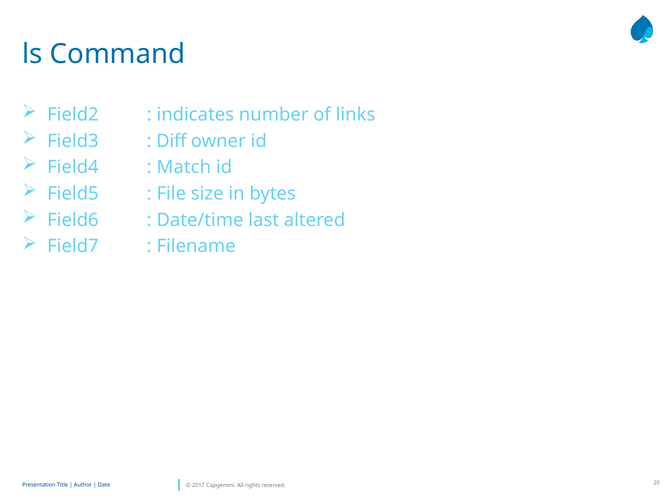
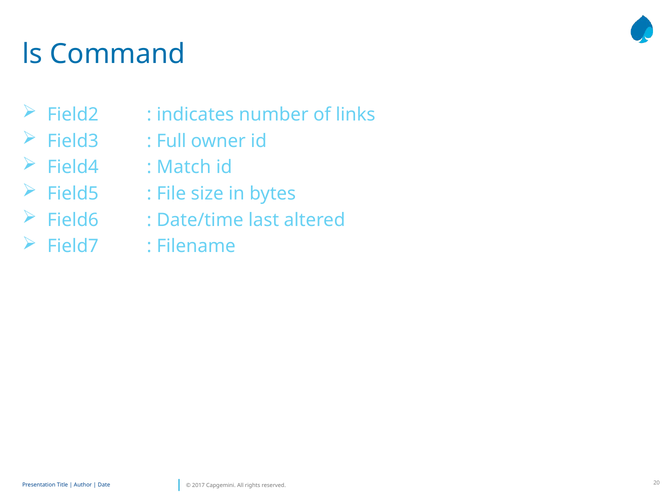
Diff: Diff -> Full
